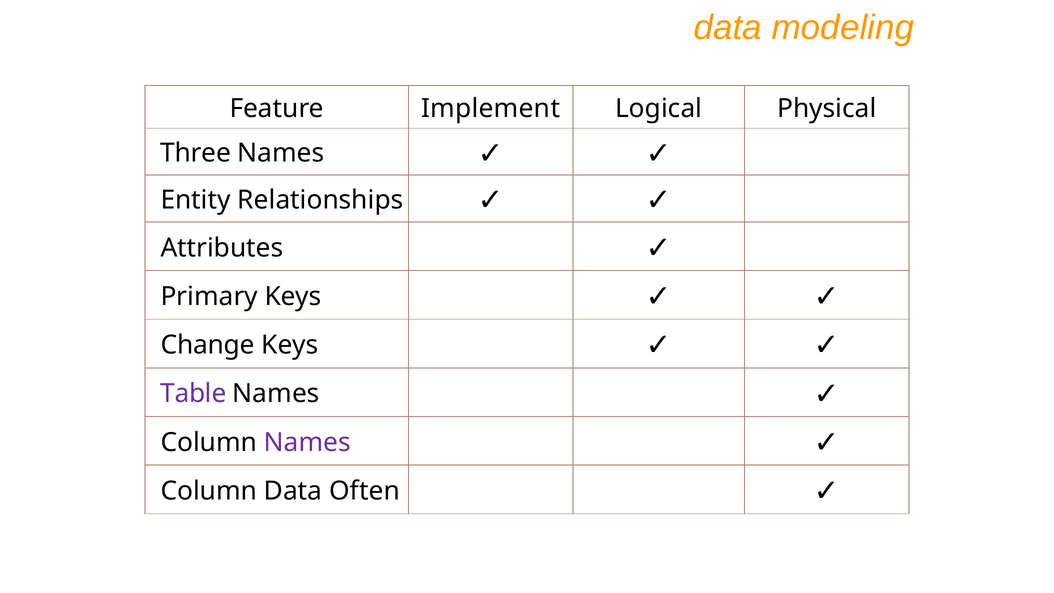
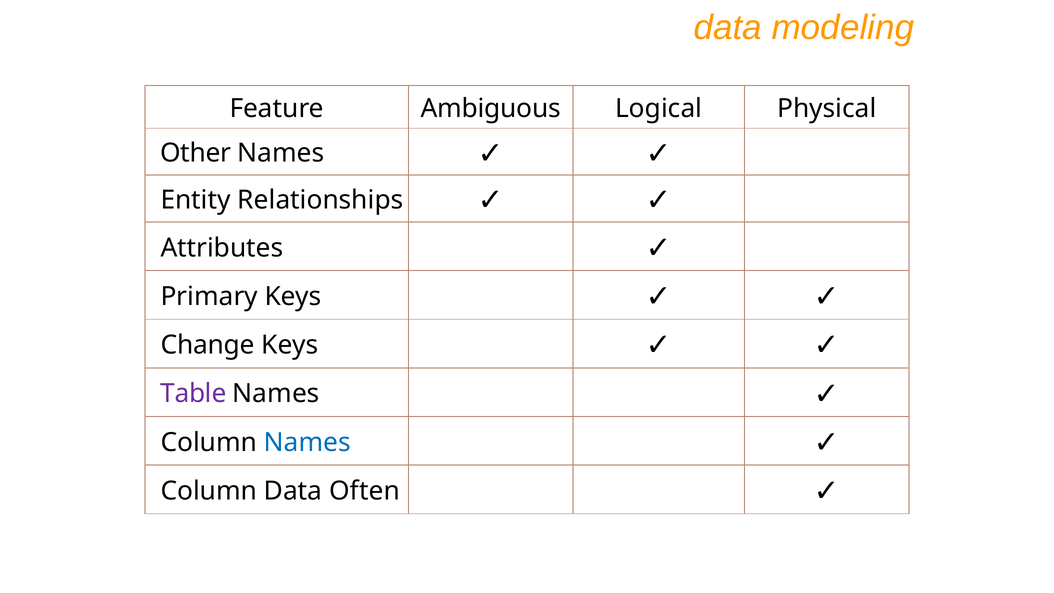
Implement: Implement -> Ambiguous
Three: Three -> Other
Names at (307, 442) colour: purple -> blue
